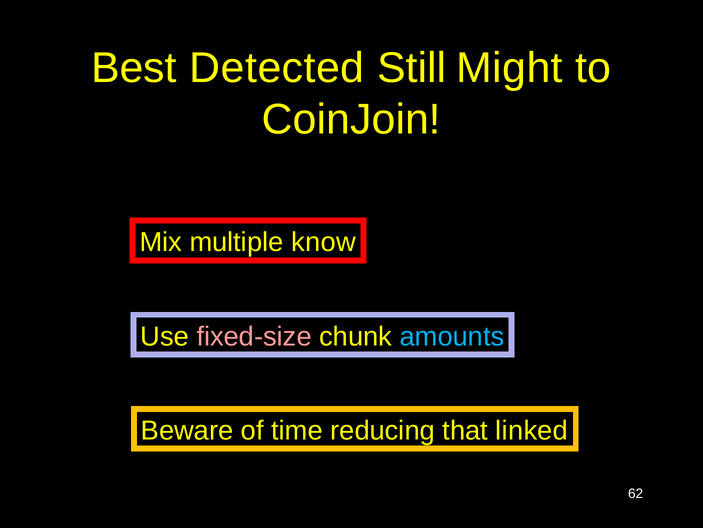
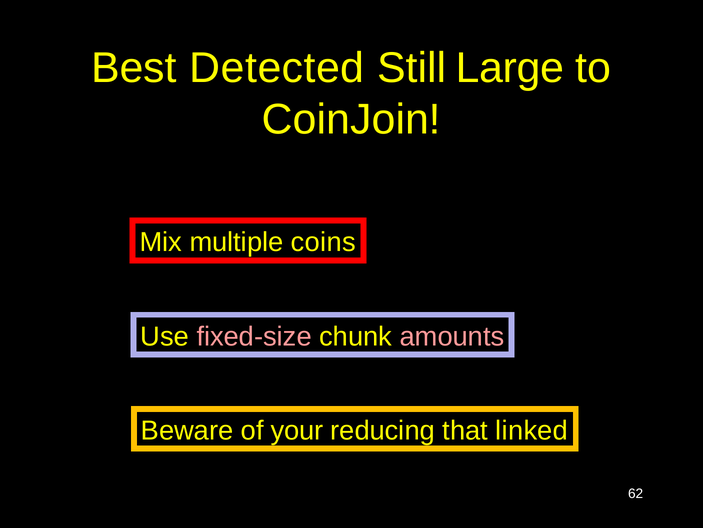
Might: Might -> Large
know: know -> coins
amounts colour: light blue -> pink
time: time -> your
